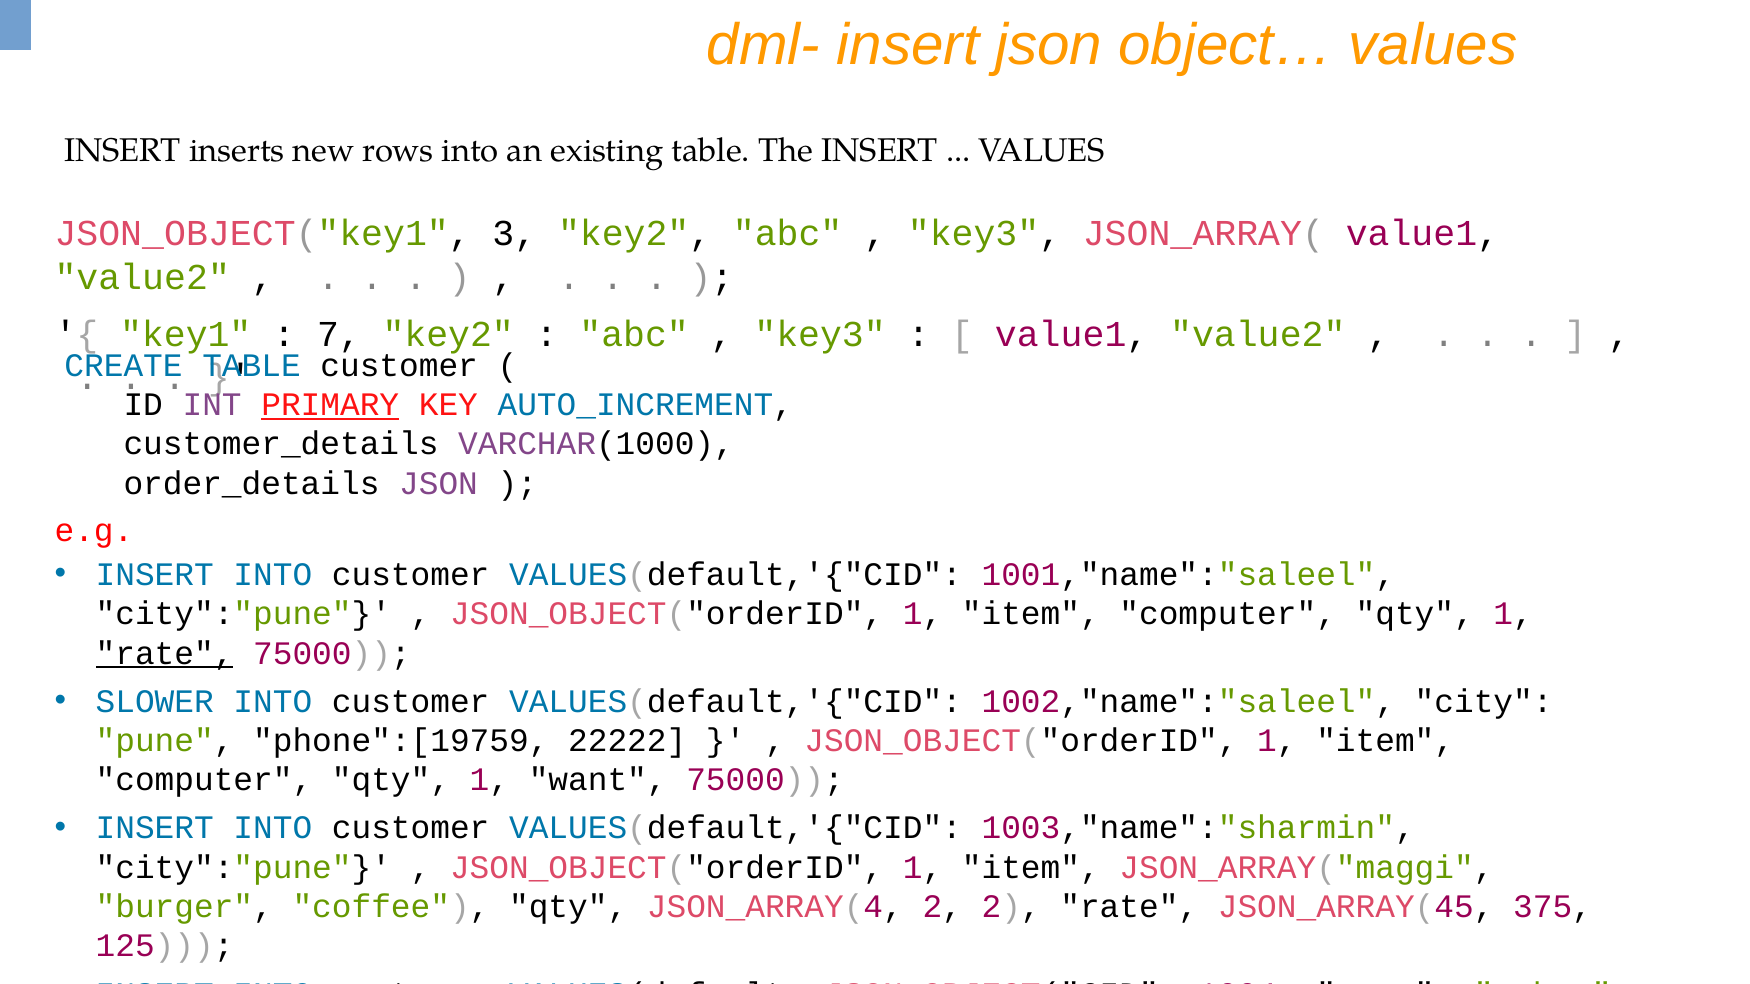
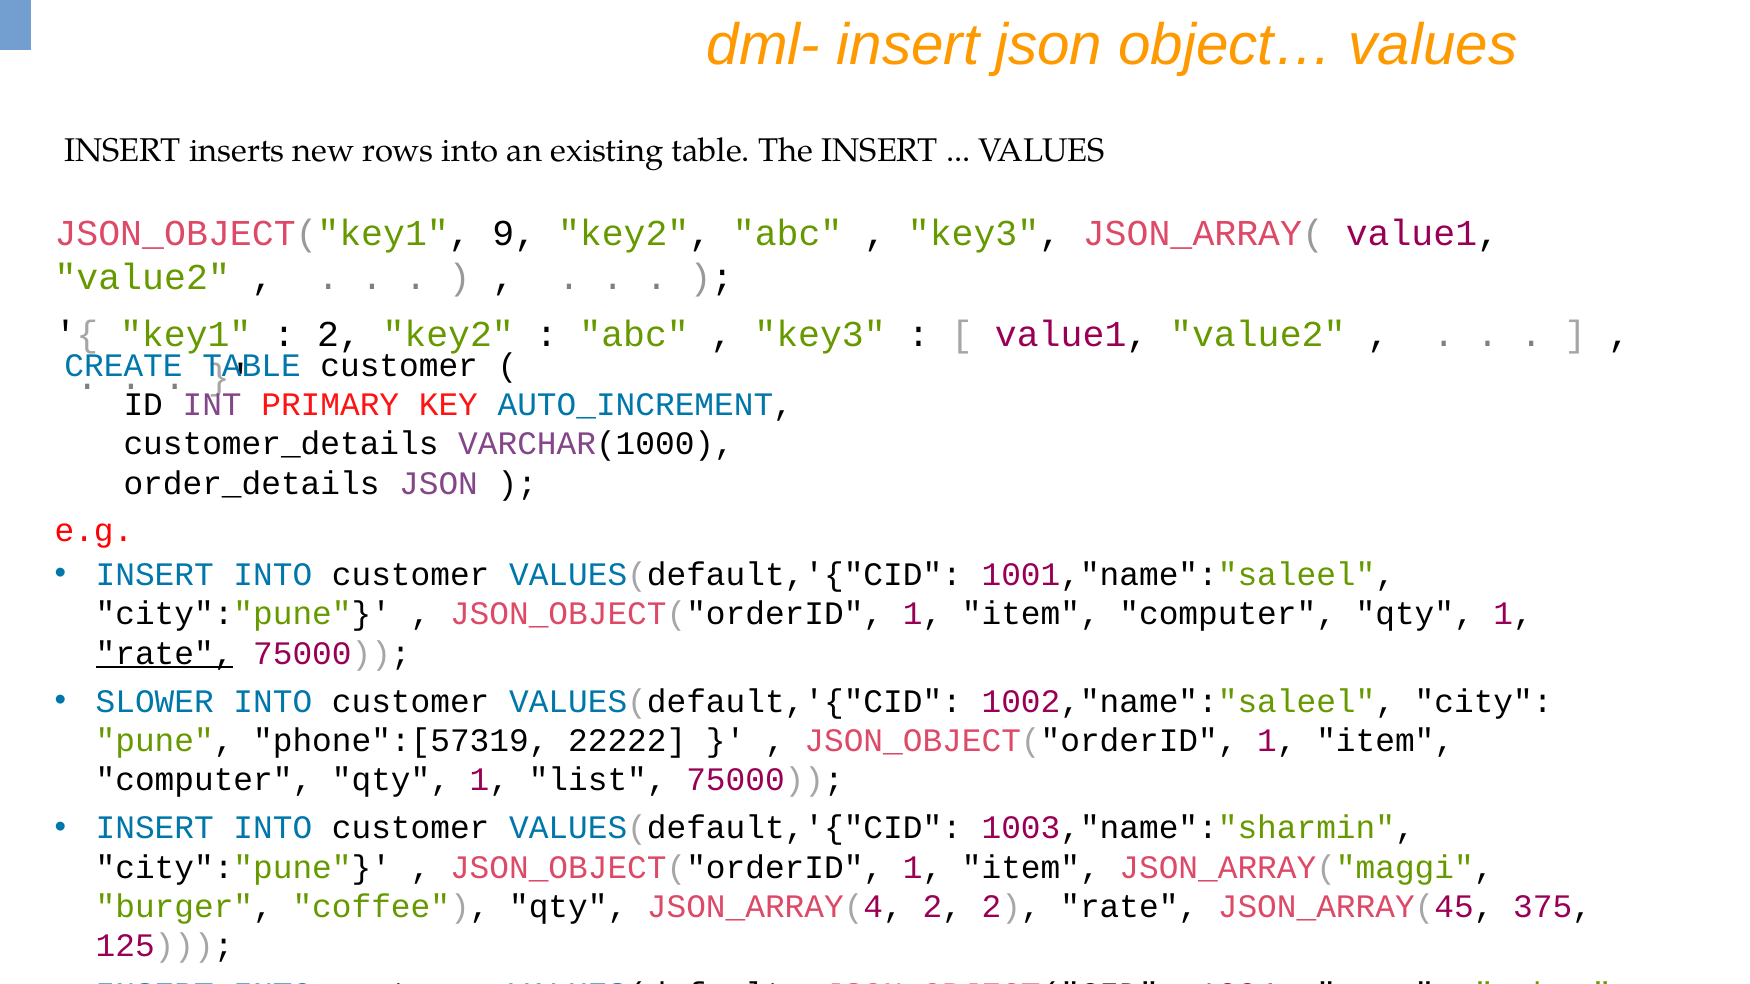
3: 3 -> 9
7 at (339, 334): 7 -> 2
PRIMARY underline: present -> none
phone":[19759: phone":[19759 -> phone":[57319
want: want -> list
